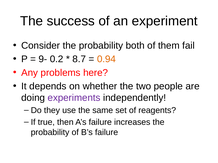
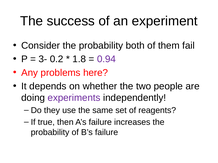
9-: 9- -> 3-
8.7: 8.7 -> 1.8
0.94 colour: orange -> purple
